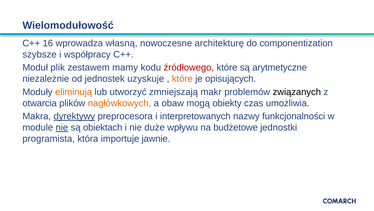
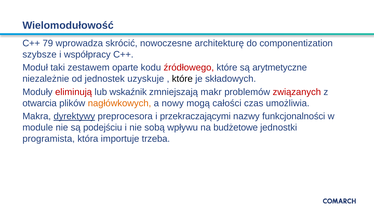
16: 16 -> 79
własną: własną -> skrócić
plik: plik -> taki
mamy: mamy -> oparte
które at (182, 79) colour: orange -> black
opisujących: opisujących -> składowych
eliminują colour: orange -> red
utworzyć: utworzyć -> wskaźnik
związanych colour: black -> red
obaw: obaw -> nowy
obiekty: obiekty -> całości
interpretowanych: interpretowanych -> przekraczającymi
nie at (62, 127) underline: present -> none
obiektach: obiektach -> podejściu
duże: duże -> sobą
jawnie: jawnie -> trzeba
